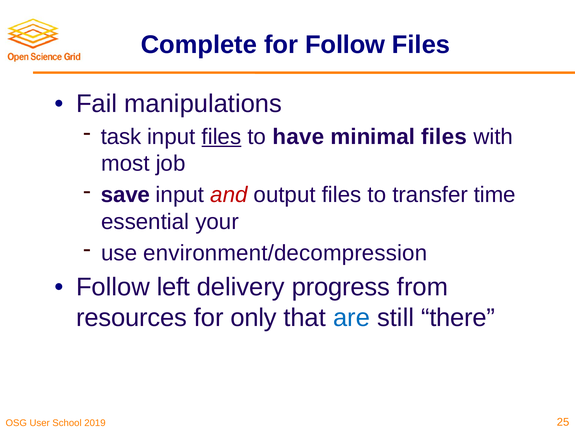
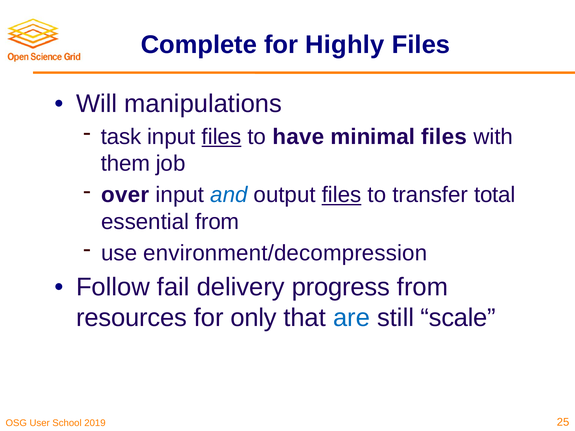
for Follow: Follow -> Highly
Fail: Fail -> Will
most: most -> them
save: save -> over
and colour: red -> blue
files at (342, 195) underline: none -> present
time: time -> total
essential your: your -> from
left: left -> fail
there: there -> scale
